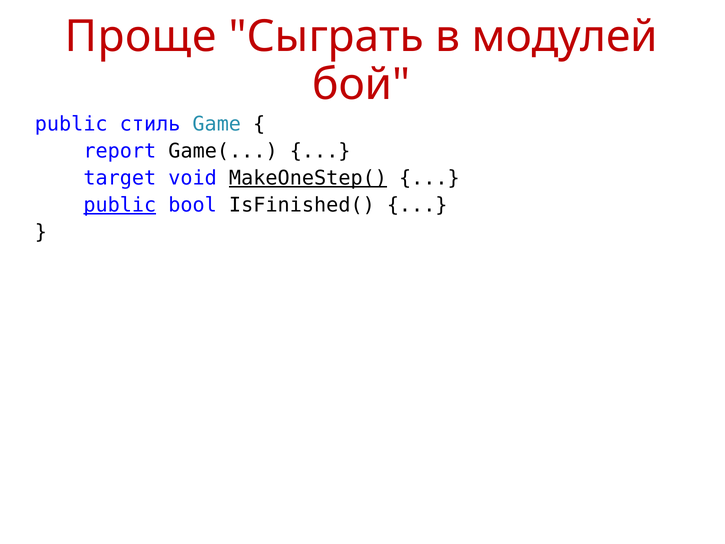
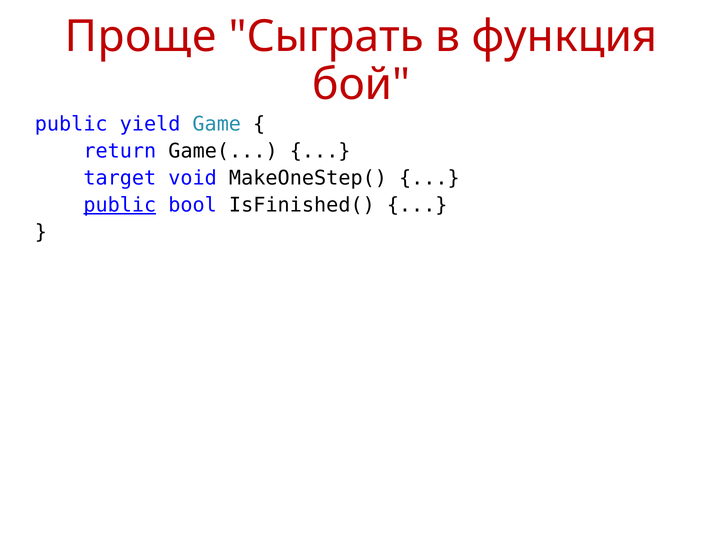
модулей: модулей -> функция
стиль: стиль -> yield
report: report -> return
MakeOneStep( underline: present -> none
